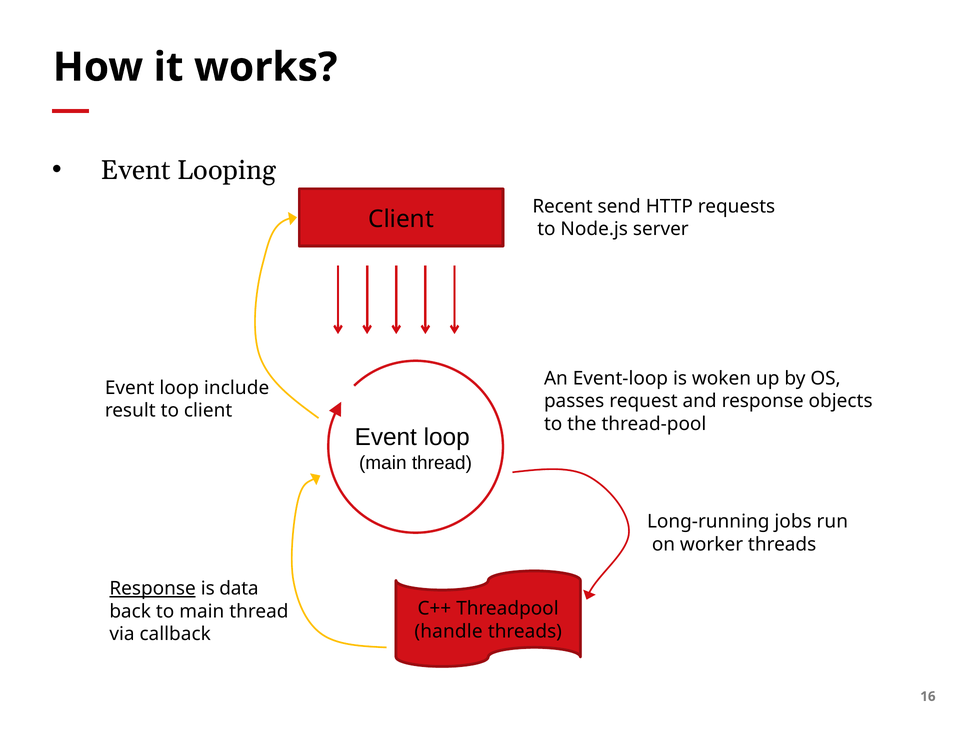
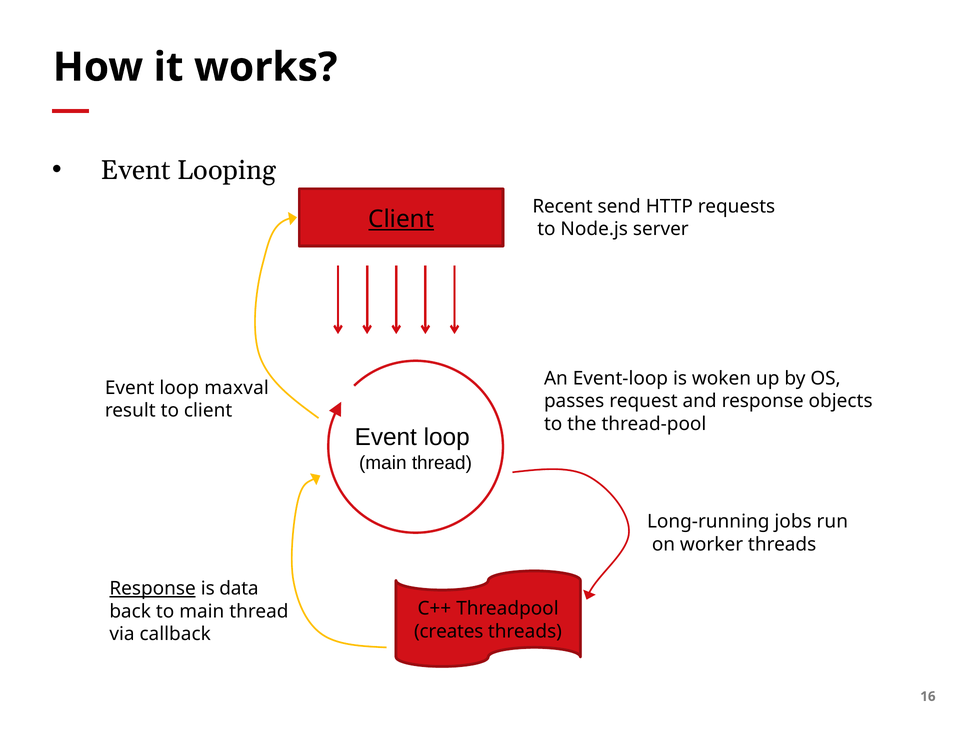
Client at (401, 219) underline: none -> present
include: include -> maxval
handle: handle -> creates
